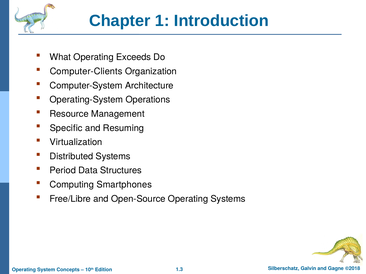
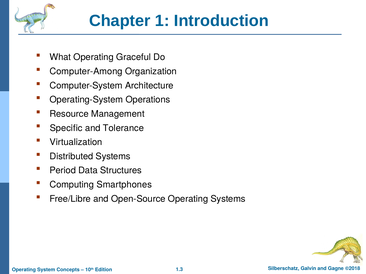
Exceeds: Exceeds -> Graceful
Computer-Clients: Computer-Clients -> Computer-Among
Resuming: Resuming -> Tolerance
